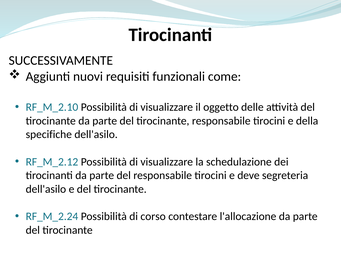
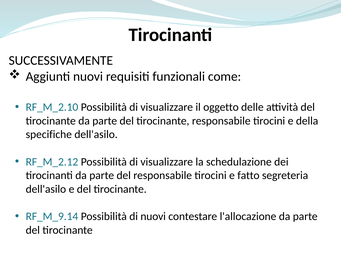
deve: deve -> fatto
RF_M_2.24: RF_M_2.24 -> RF_M_9.14
di corso: corso -> nuovi
